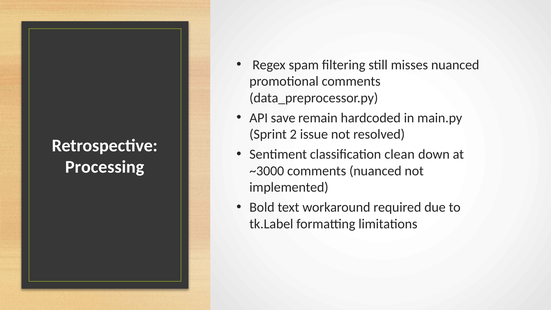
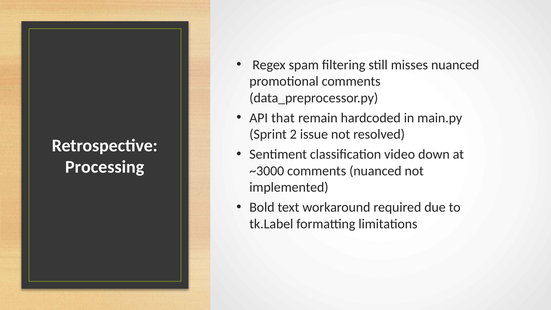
save: save -> that
clean: clean -> video
